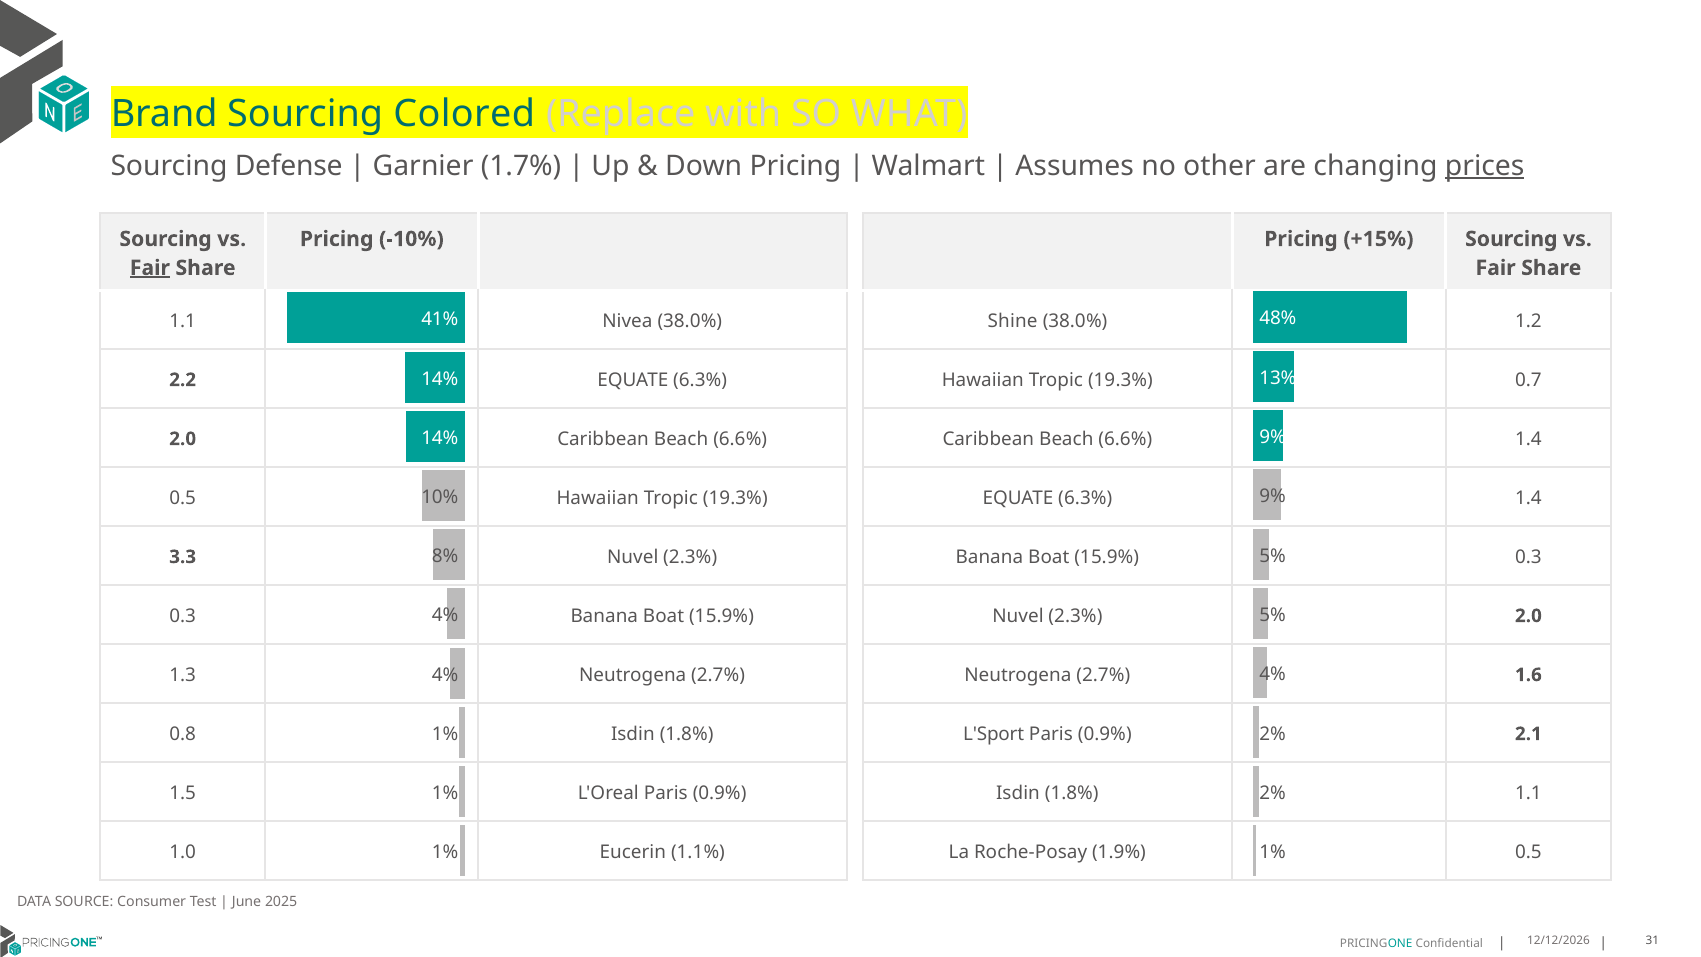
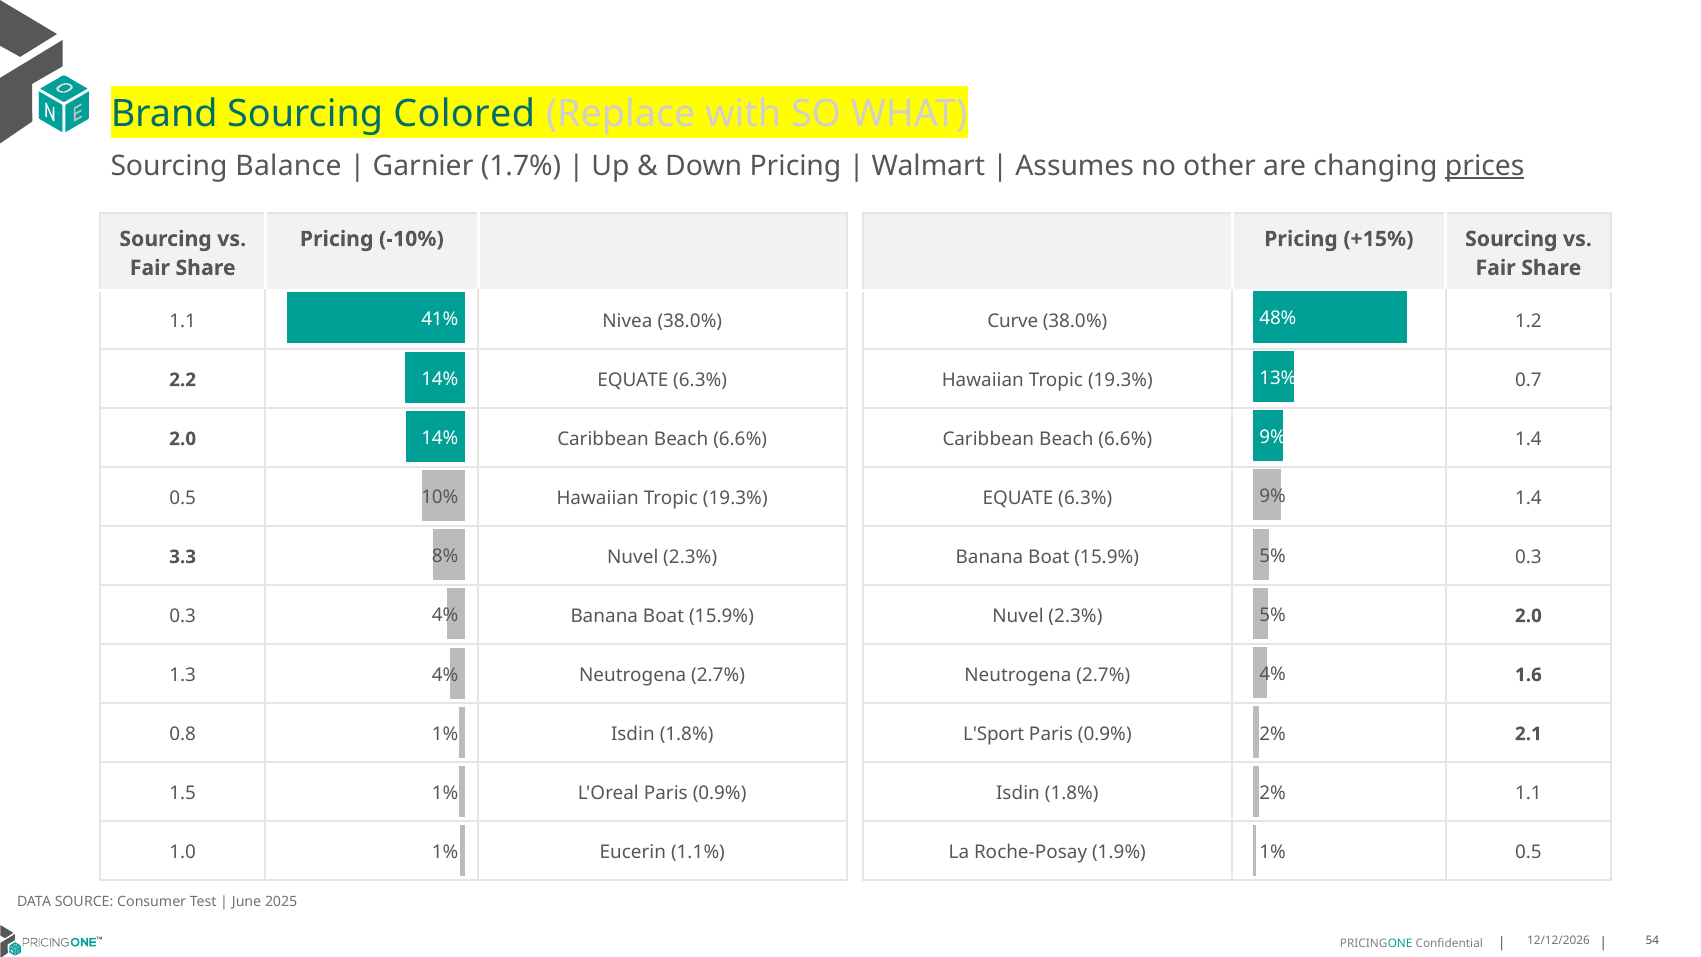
Defense: Defense -> Balance
Fair at (150, 268) underline: present -> none
Shine: Shine -> Curve
31: 31 -> 54
